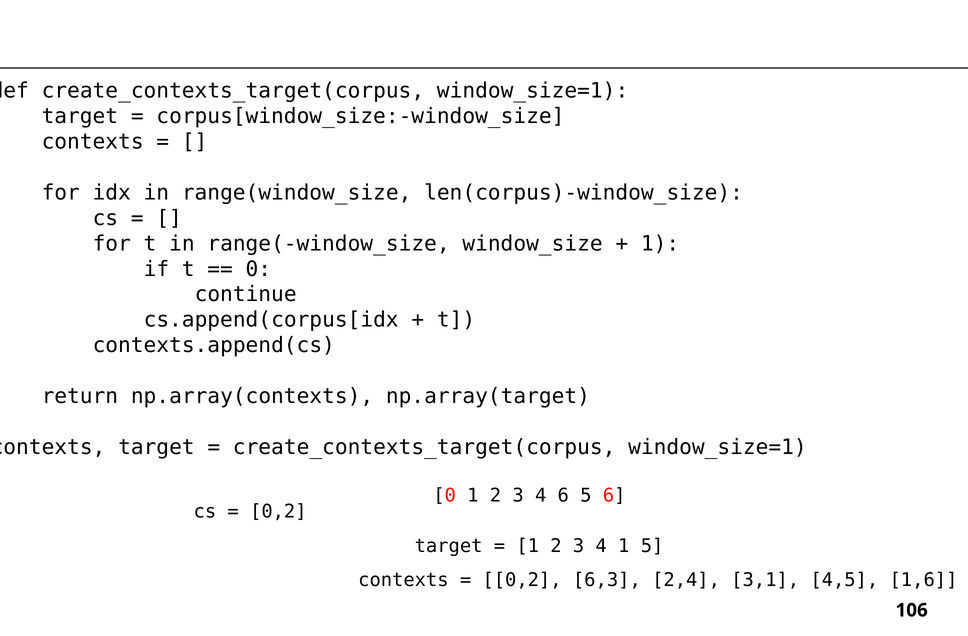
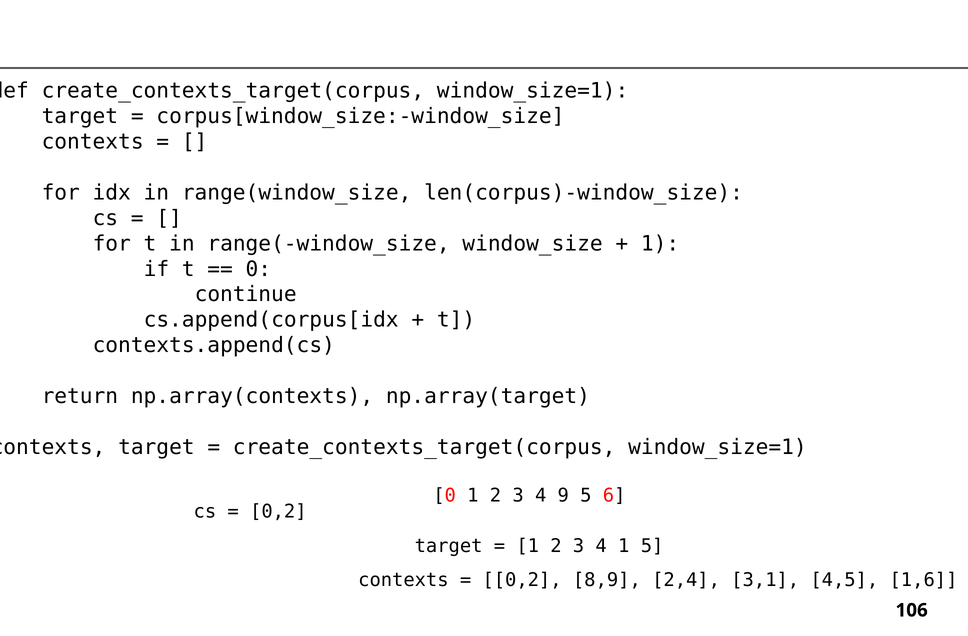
4 6: 6 -> 9
6,3: 6,3 -> 8,9
